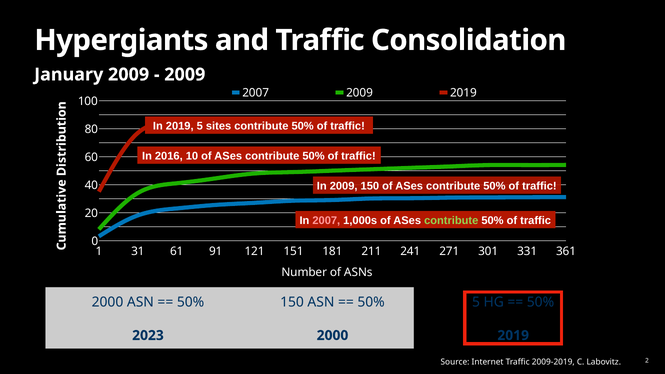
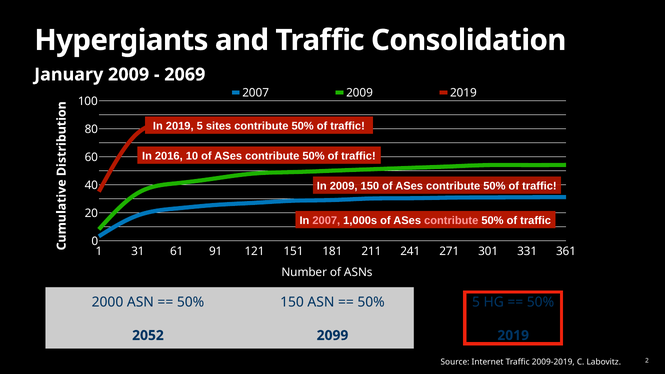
2009 at (185, 75): 2009 -> 2069
contribute at (451, 220) colour: light green -> pink
2023: 2023 -> 2052
2000 at (332, 335): 2000 -> 2099
